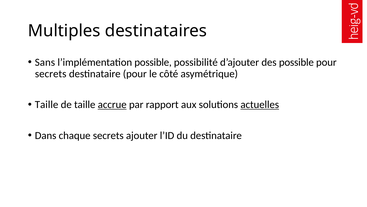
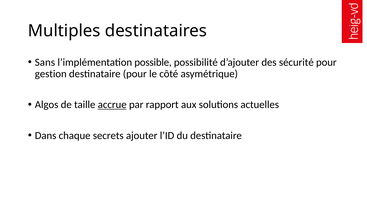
des possible: possible -> sécurité
secrets at (51, 74): secrets -> gestion
Taille at (47, 104): Taille -> Algos
actuelles underline: present -> none
